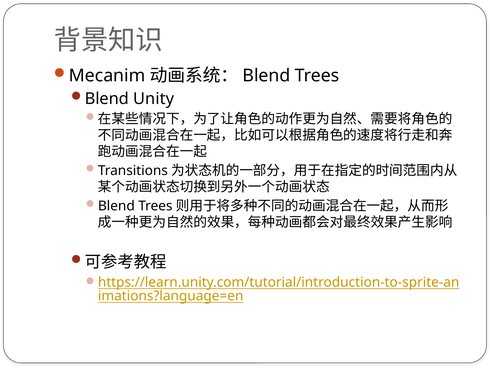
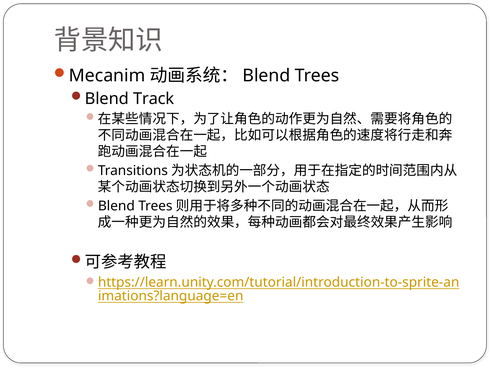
Unity: Unity -> Track
